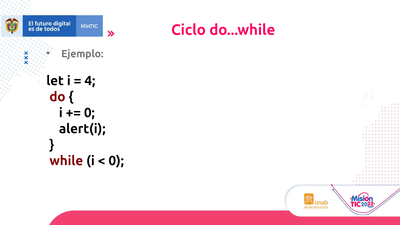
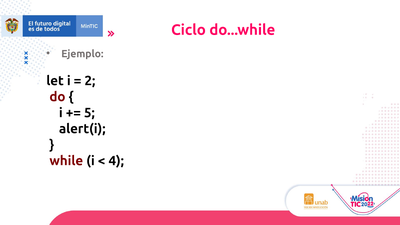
4: 4 -> 2
0 at (89, 113): 0 -> 5
0 at (116, 161): 0 -> 4
